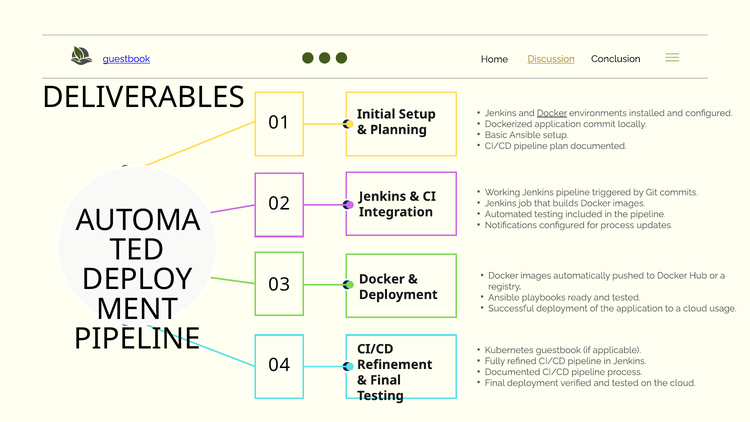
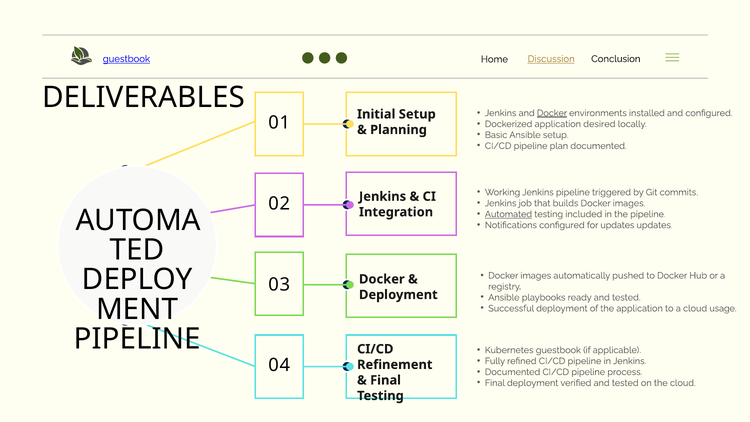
commit: commit -> desired
Automated underline: none -> present
for process: process -> updates
